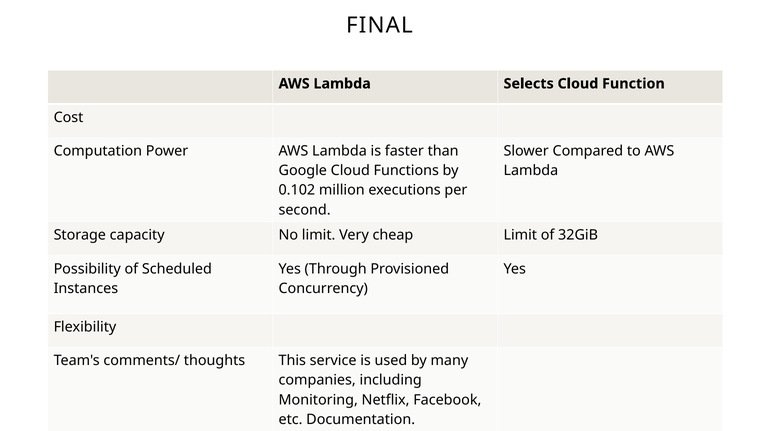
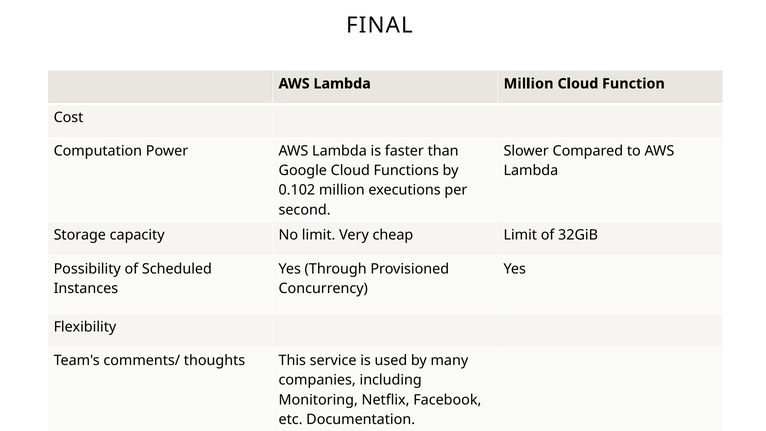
Lambda Selects: Selects -> Million
